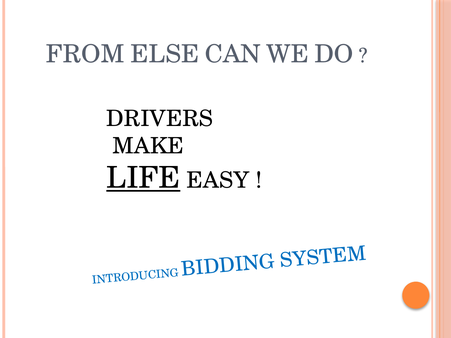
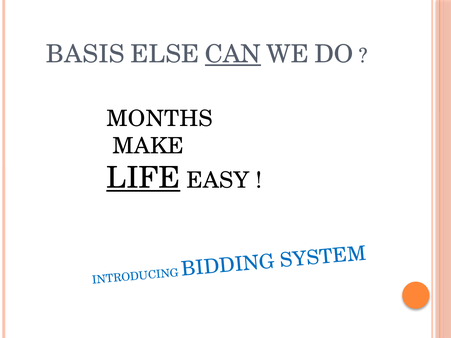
FROM: FROM -> BASIS
CAN underline: none -> present
DRIVERS: DRIVERS -> MONTHS
